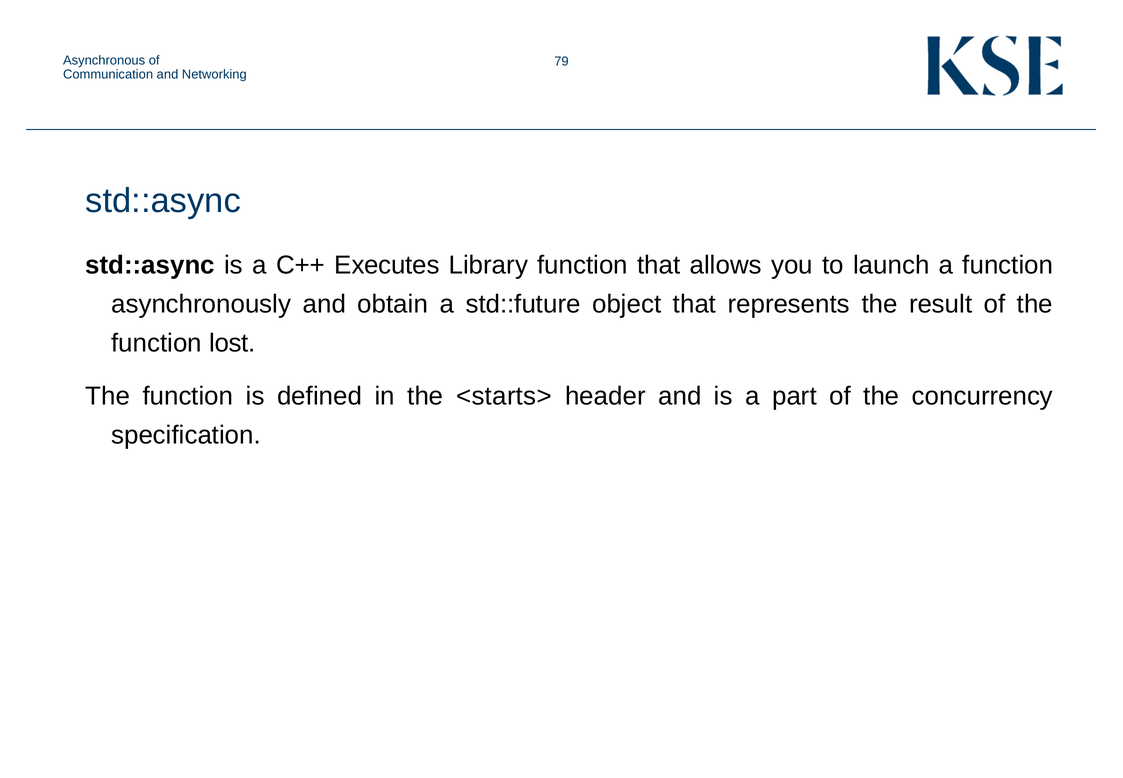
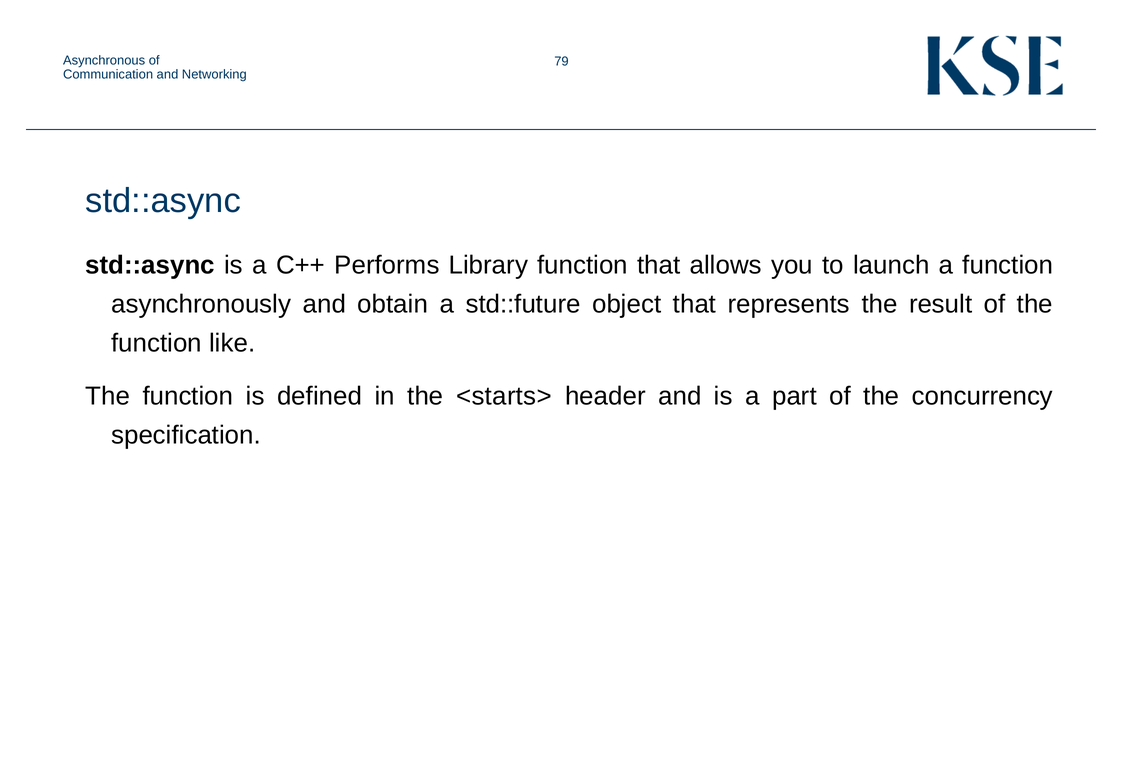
Executes: Executes -> Performs
lost: lost -> like
